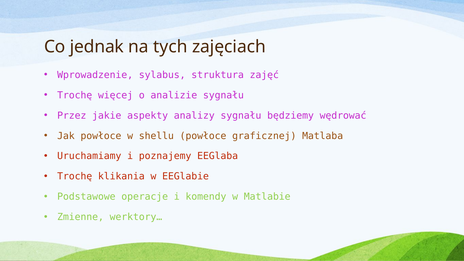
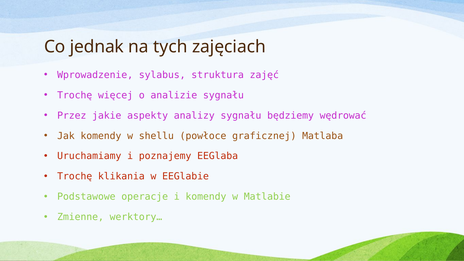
Jak powłoce: powłoce -> komendy
